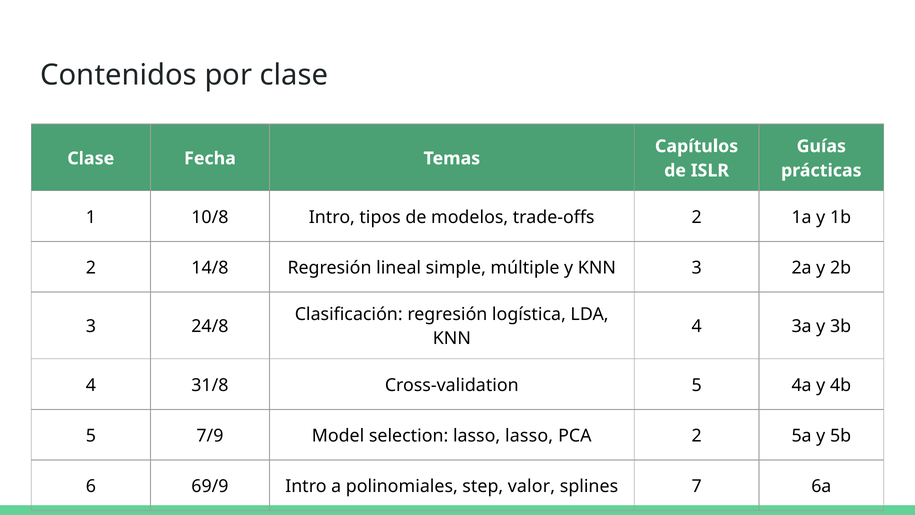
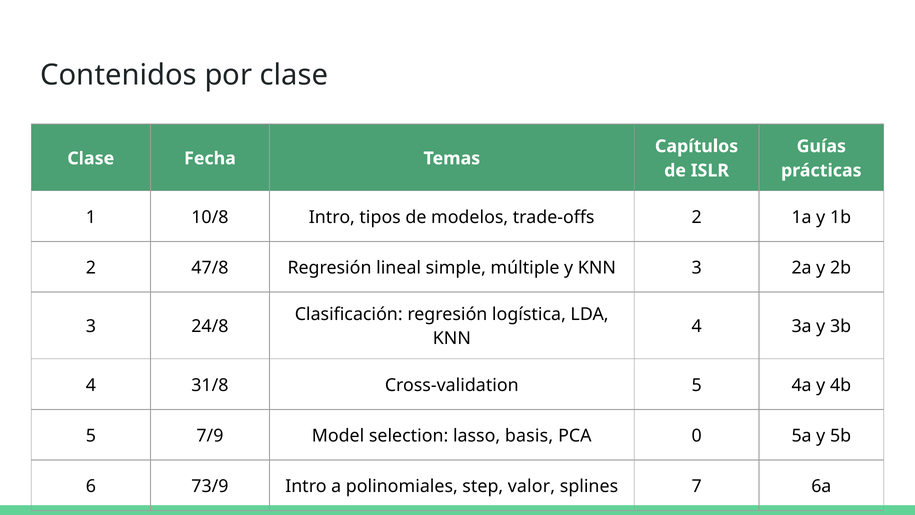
14/8: 14/8 -> 47/8
lasso lasso: lasso -> basis
PCA 2: 2 -> 0
69/9: 69/9 -> 73/9
